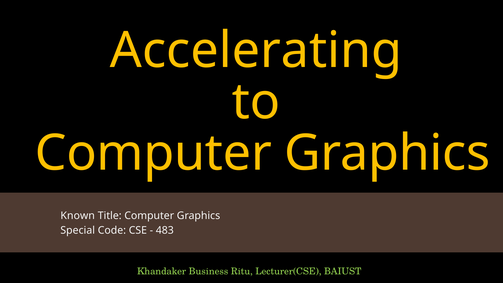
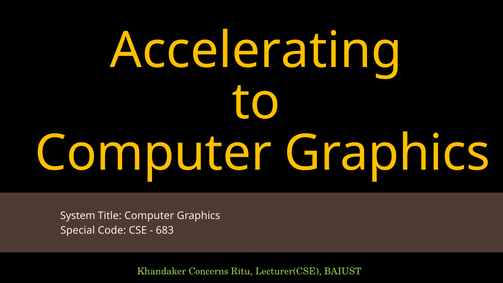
Known: Known -> System
483: 483 -> 683
Business: Business -> Concerns
